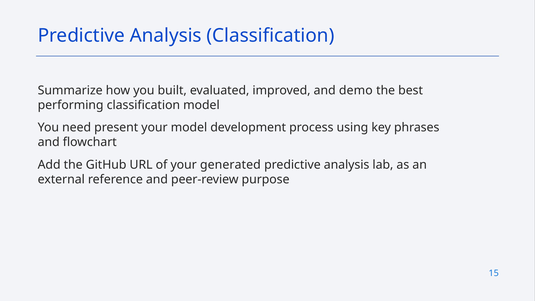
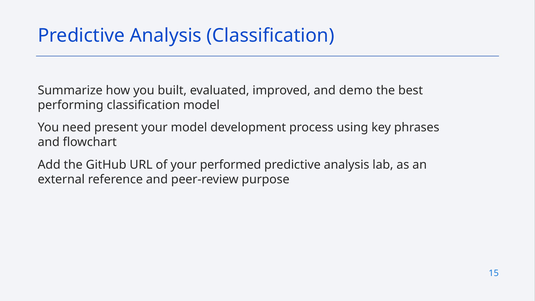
generated: generated -> performed
